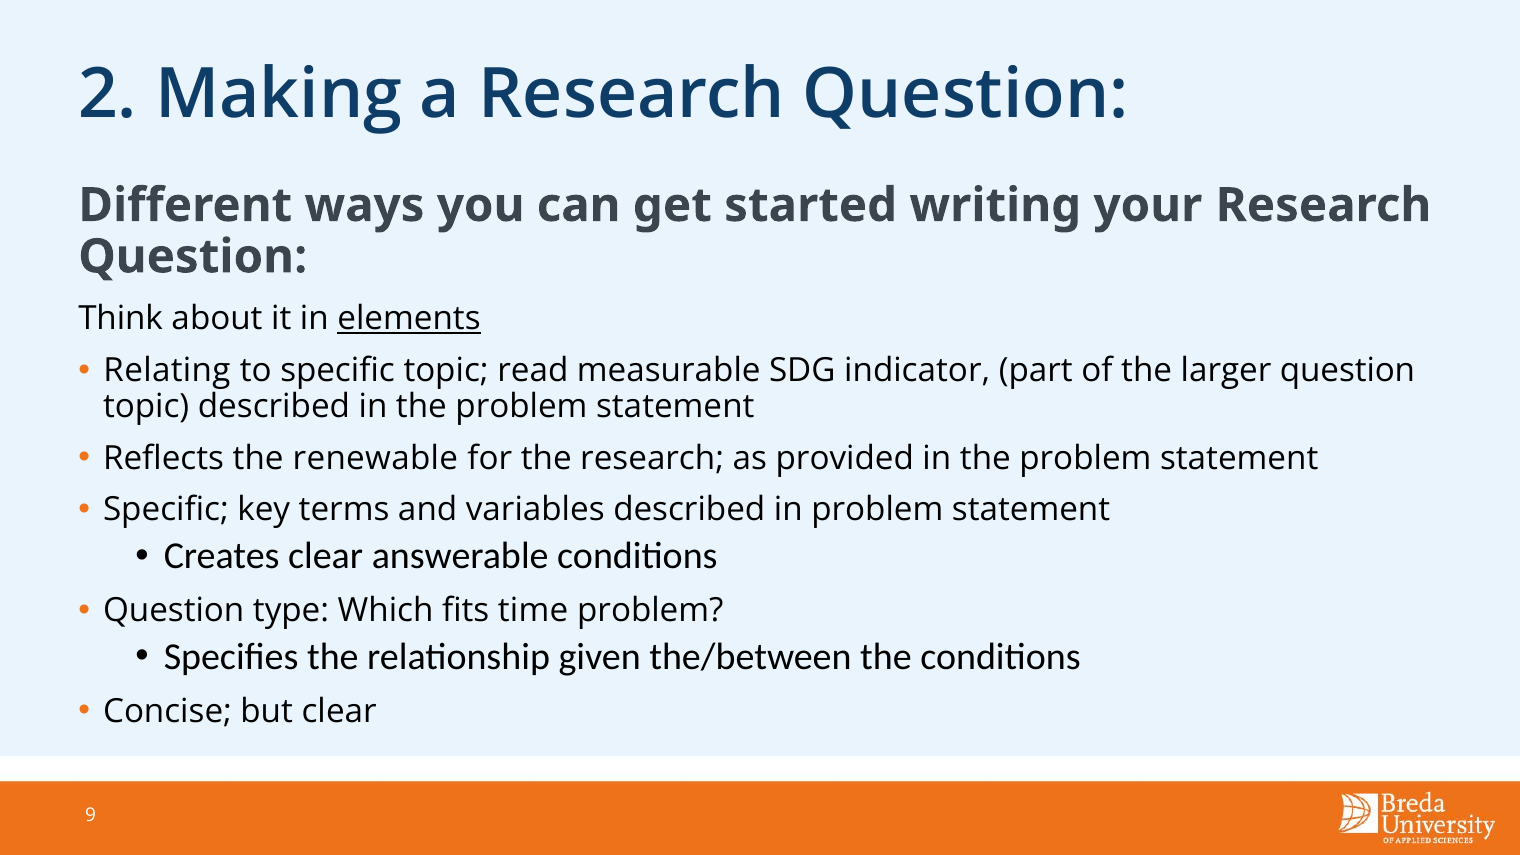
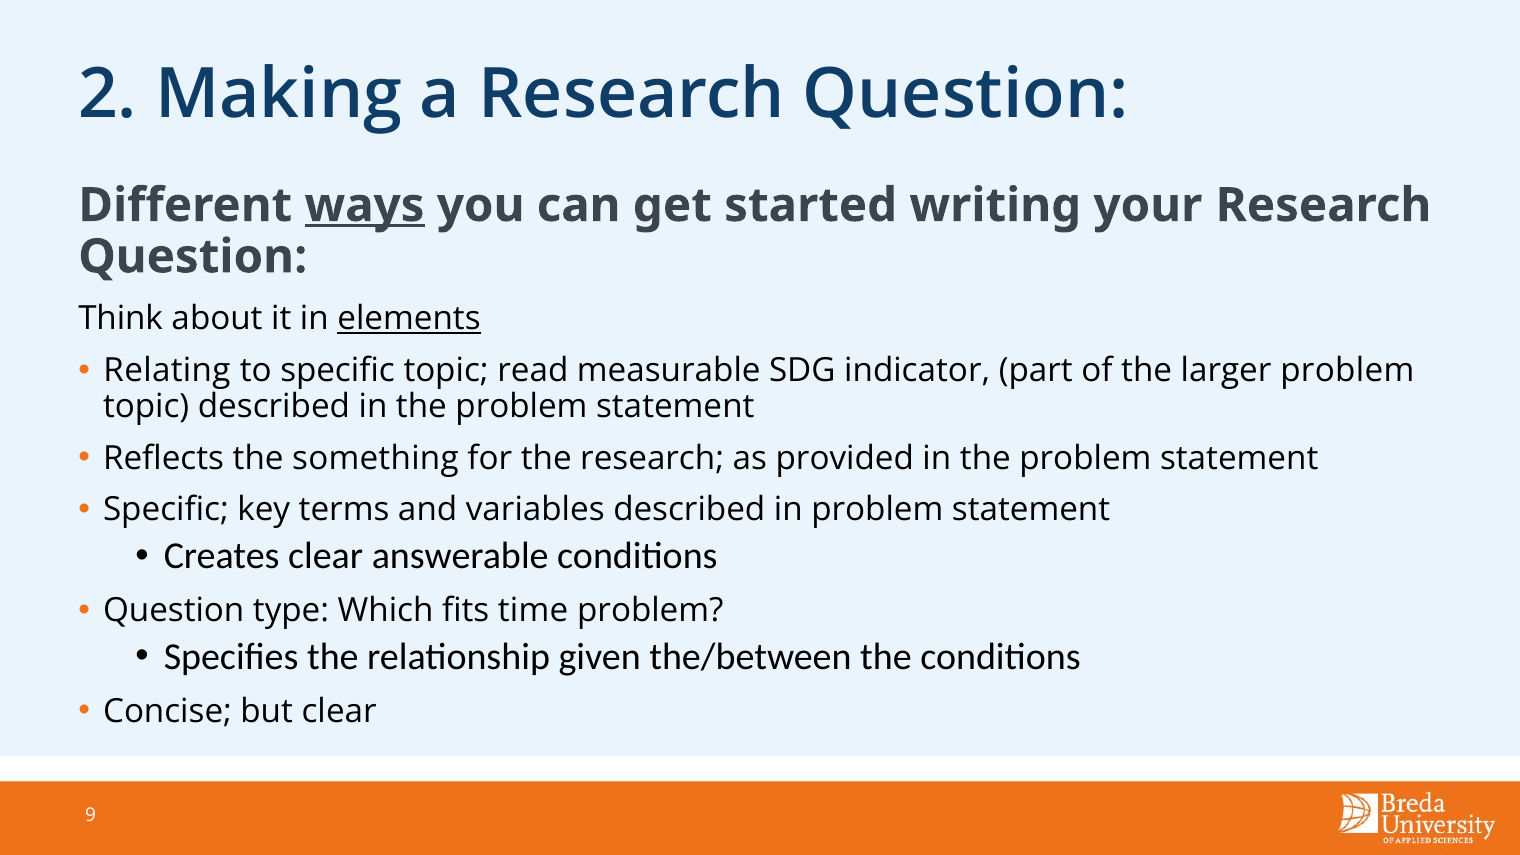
ways underline: none -> present
larger question: question -> problem
renewable: renewable -> something
